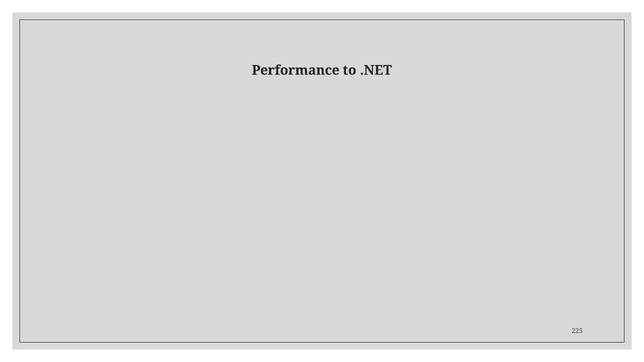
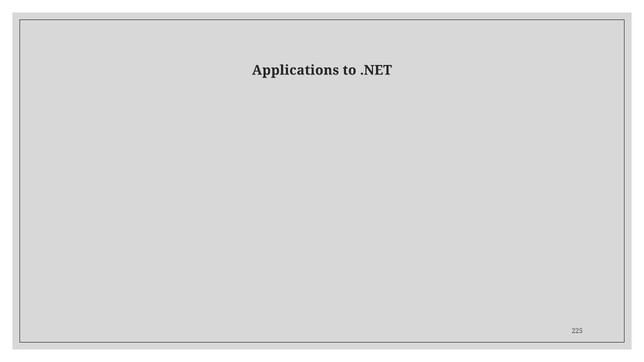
Performance: Performance -> Applications
